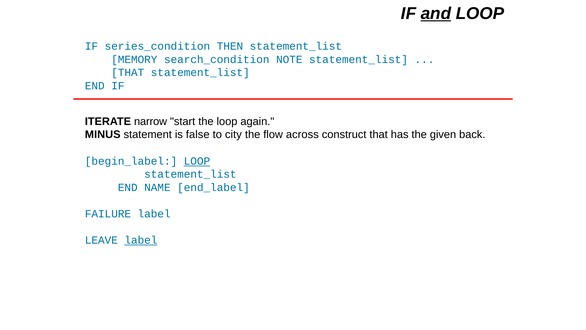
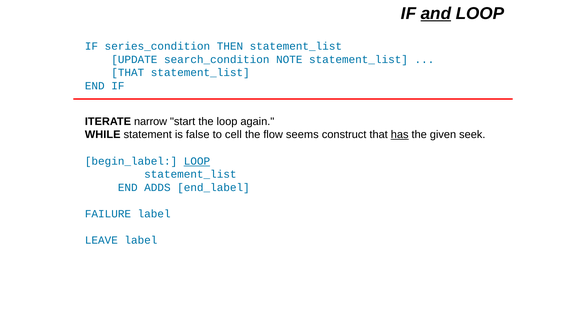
MEMORY: MEMORY -> UPDATE
MINUS: MINUS -> WHILE
city: city -> cell
across: across -> seems
has underline: none -> present
back: back -> seek
NAME: NAME -> ADDS
label at (141, 240) underline: present -> none
